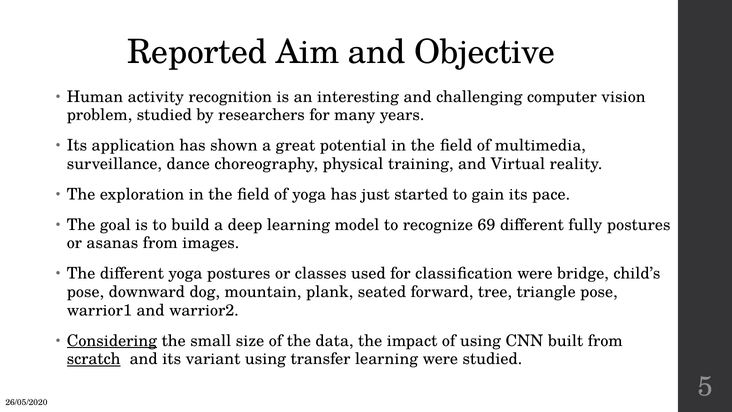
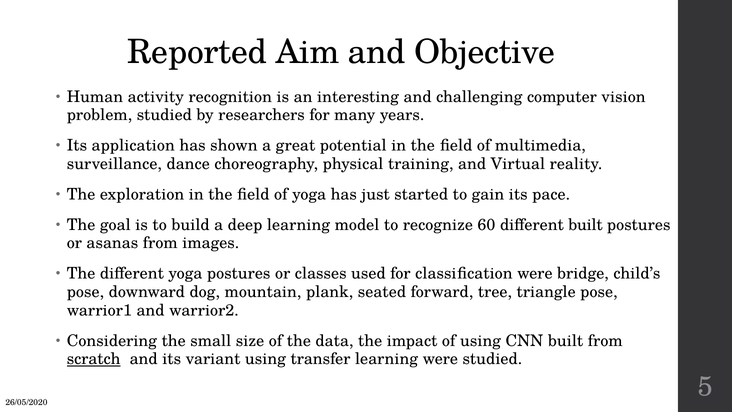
69: 69 -> 60
diﬀerent fully: fully -> built
Considering underline: present -> none
